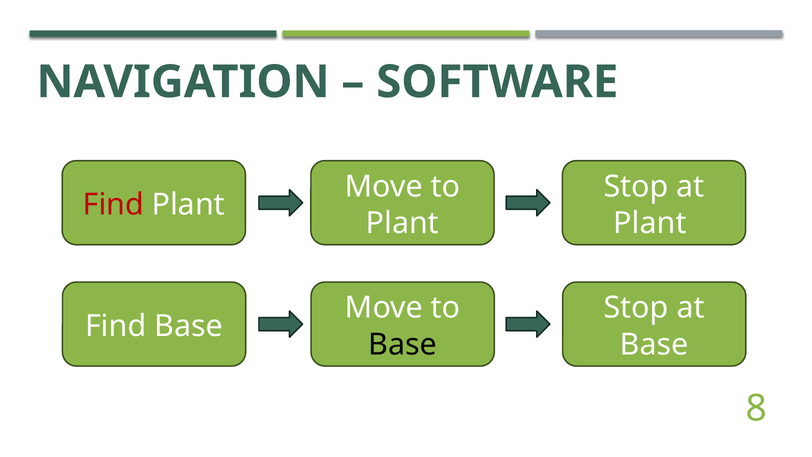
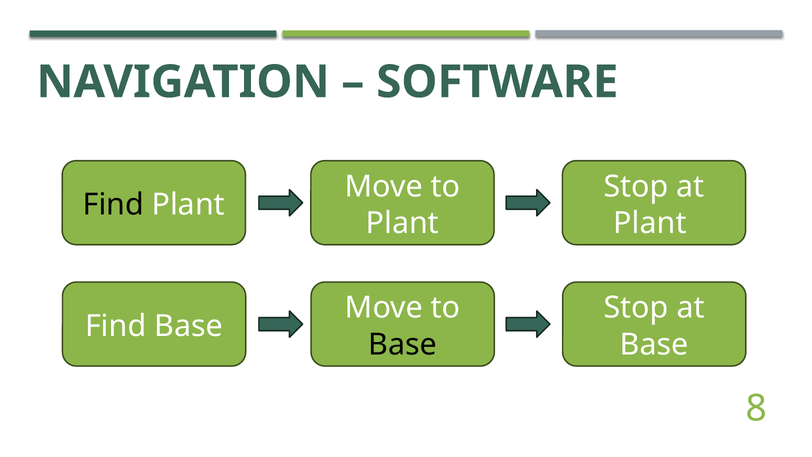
Find at (113, 205) colour: red -> black
